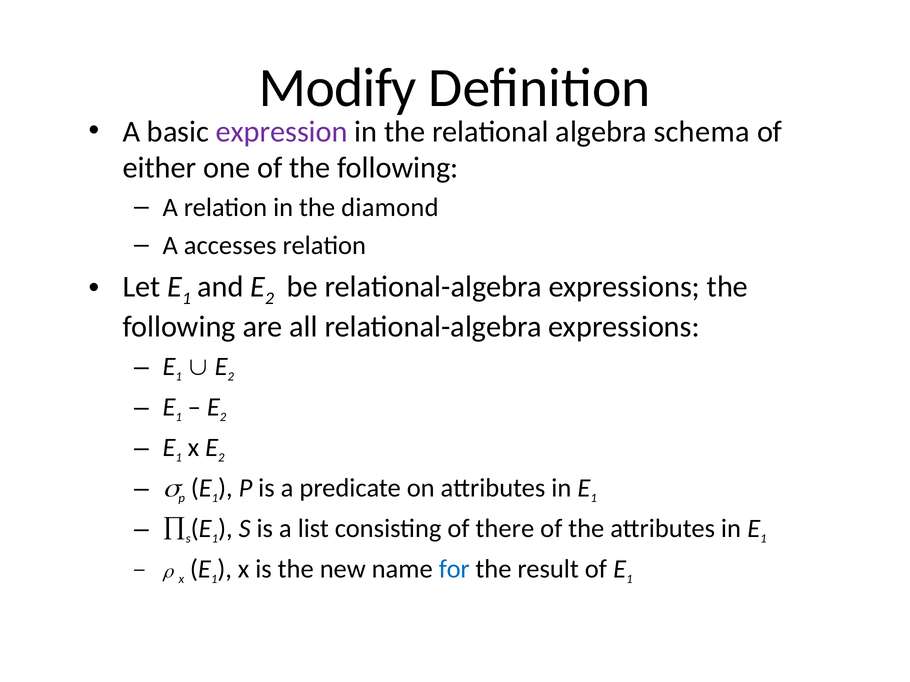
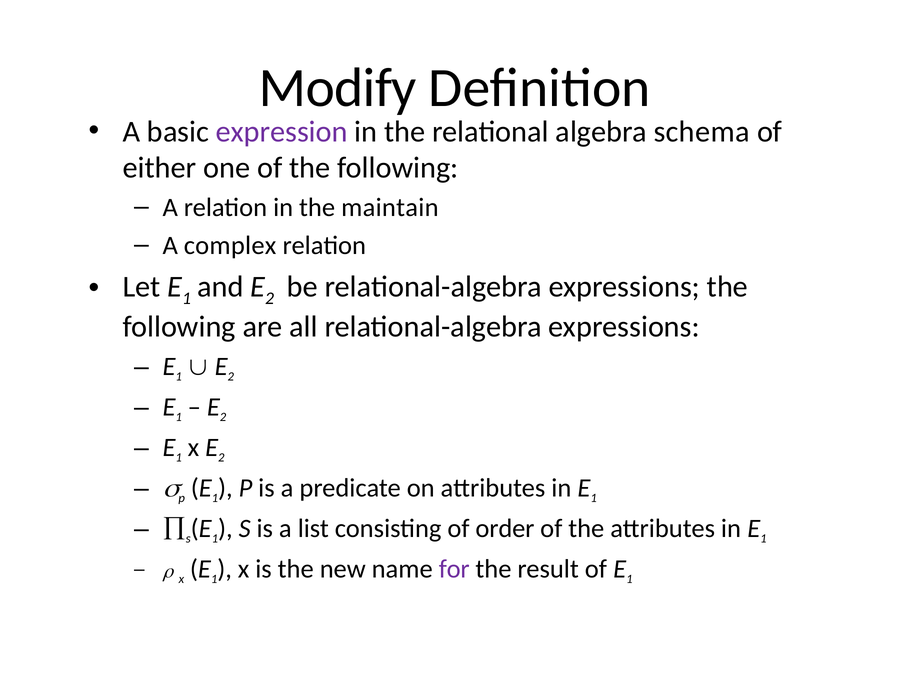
diamond: diamond -> maintain
accesses: accesses -> complex
there: there -> order
for colour: blue -> purple
